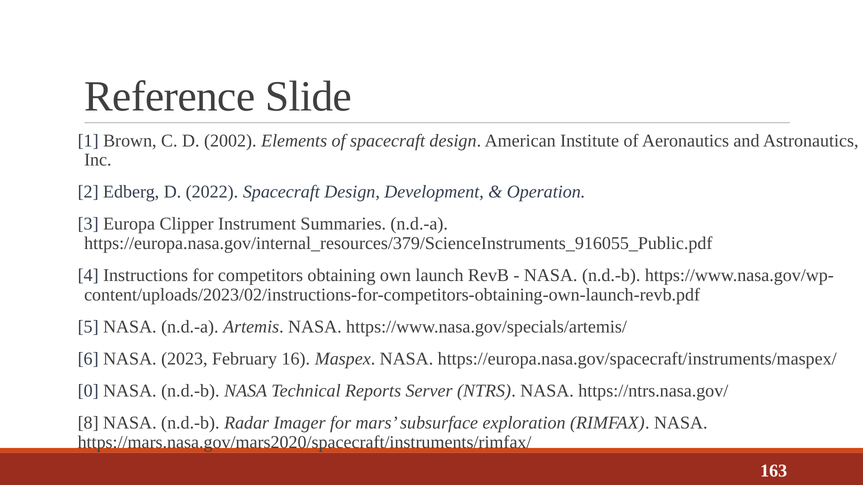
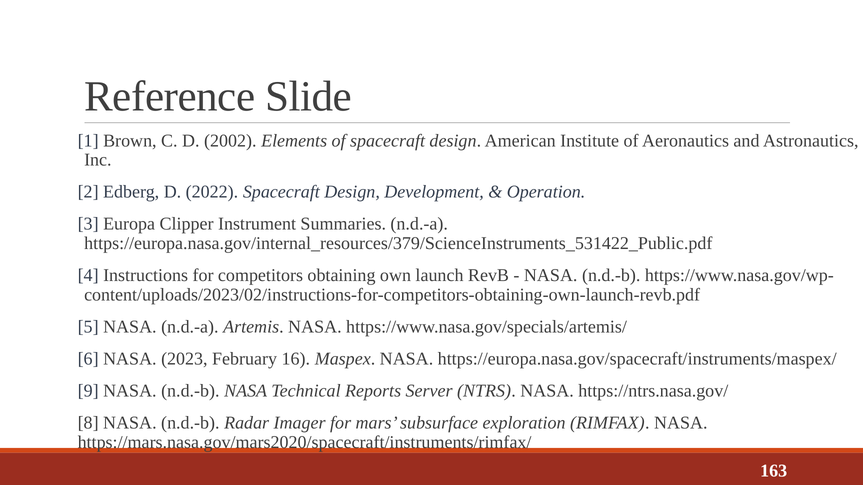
https://europa.nasa.gov/internal_resources/379/ScienceInstruments_916055_Public.pdf: https://europa.nasa.gov/internal_resources/379/ScienceInstruments_916055_Public.pdf -> https://europa.nasa.gov/internal_resources/379/ScienceInstruments_531422_Public.pdf
0: 0 -> 9
